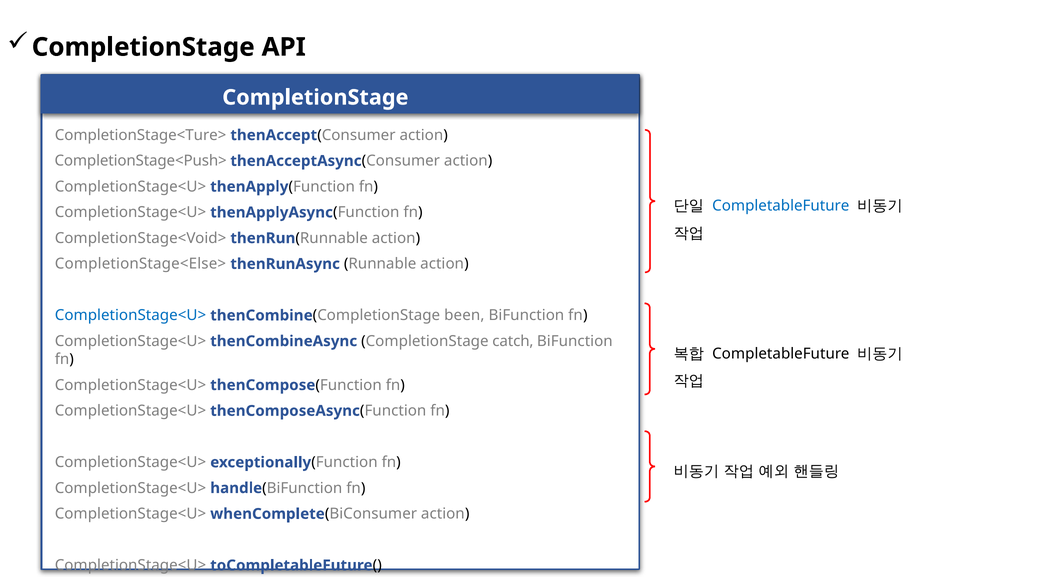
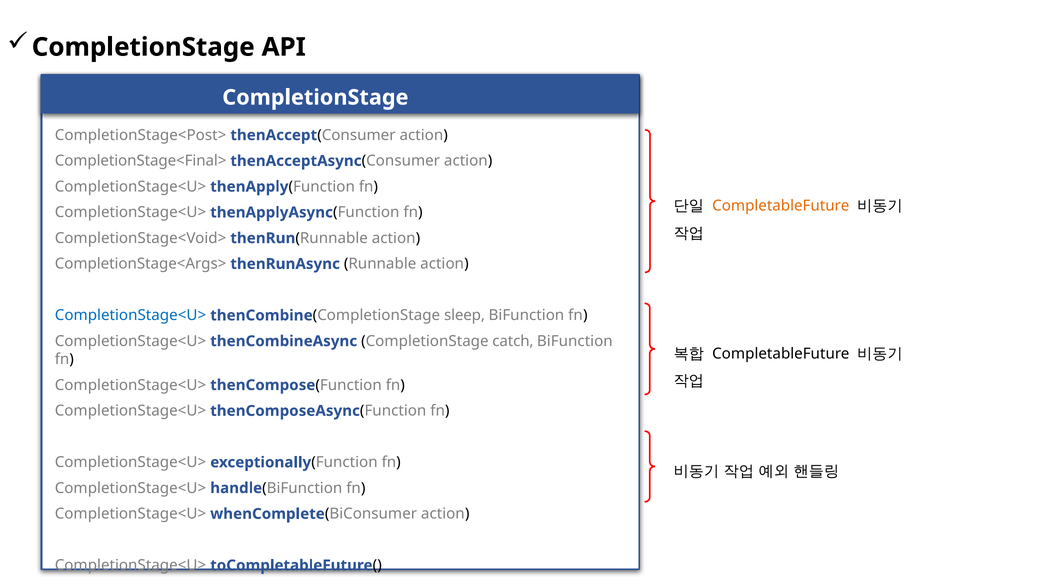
CompletionStage<Ture>: CompletionStage<Ture> -> CompletionStage<Post>
CompletionStage<Push>: CompletionStage<Push> -> CompletionStage<Final>
CompletableFuture at (781, 206) colour: blue -> orange
CompletionStage<Else>: CompletionStage<Else> -> CompletionStage<Args>
been: been -> sleep
